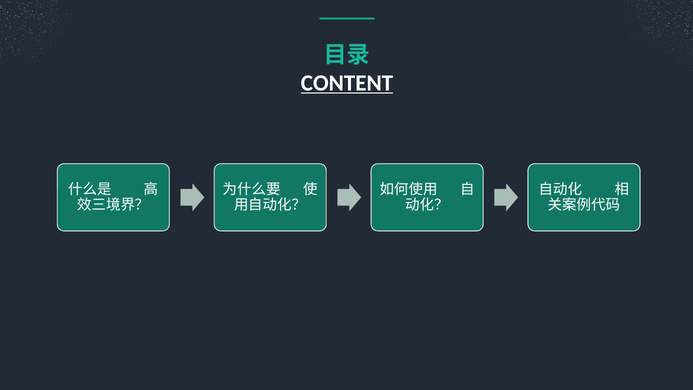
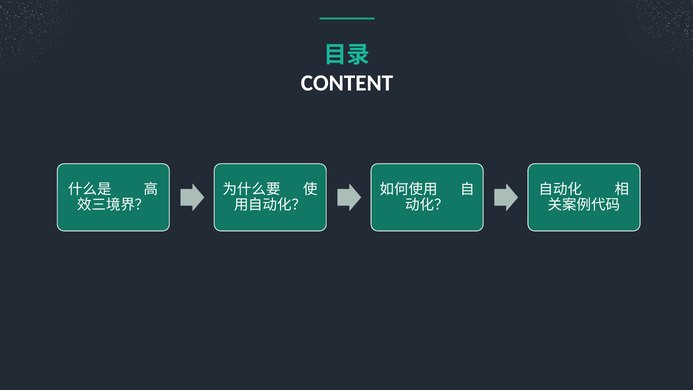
CONTENT underline: present -> none
